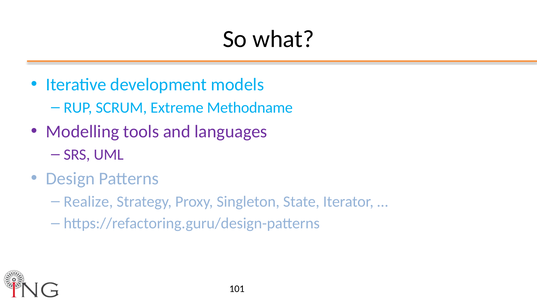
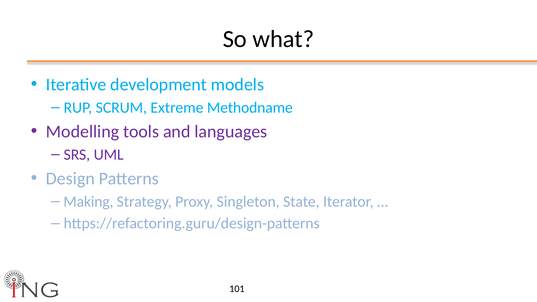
Realize: Realize -> Making
